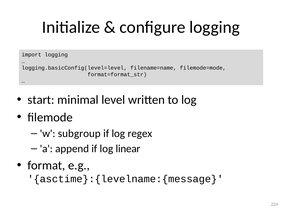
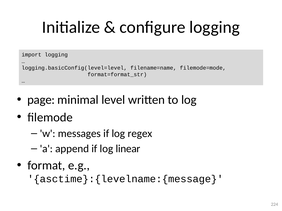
start: start -> page
subgroup: subgroup -> messages
